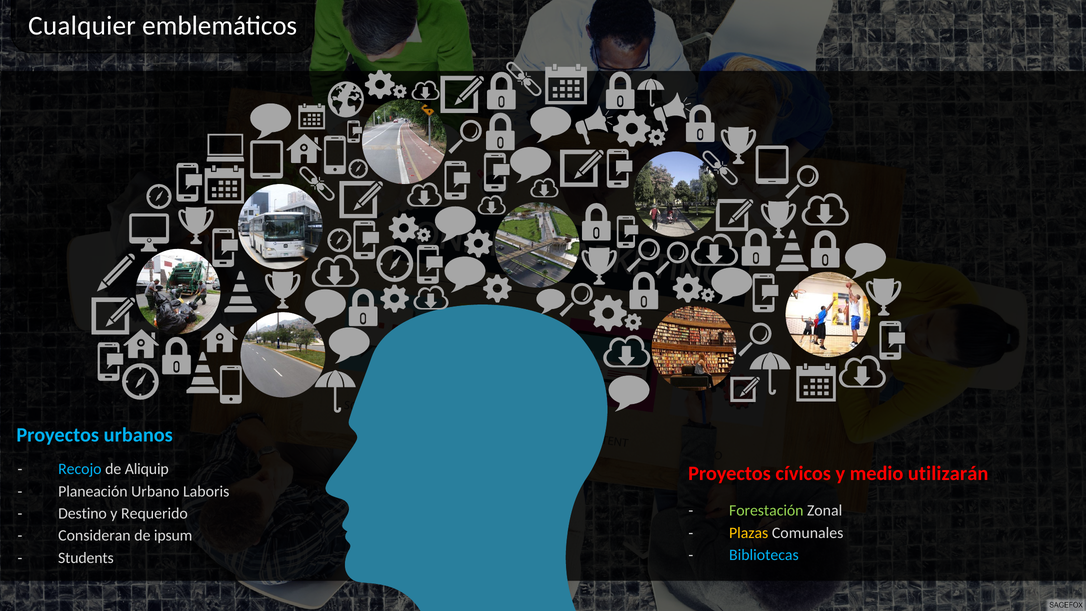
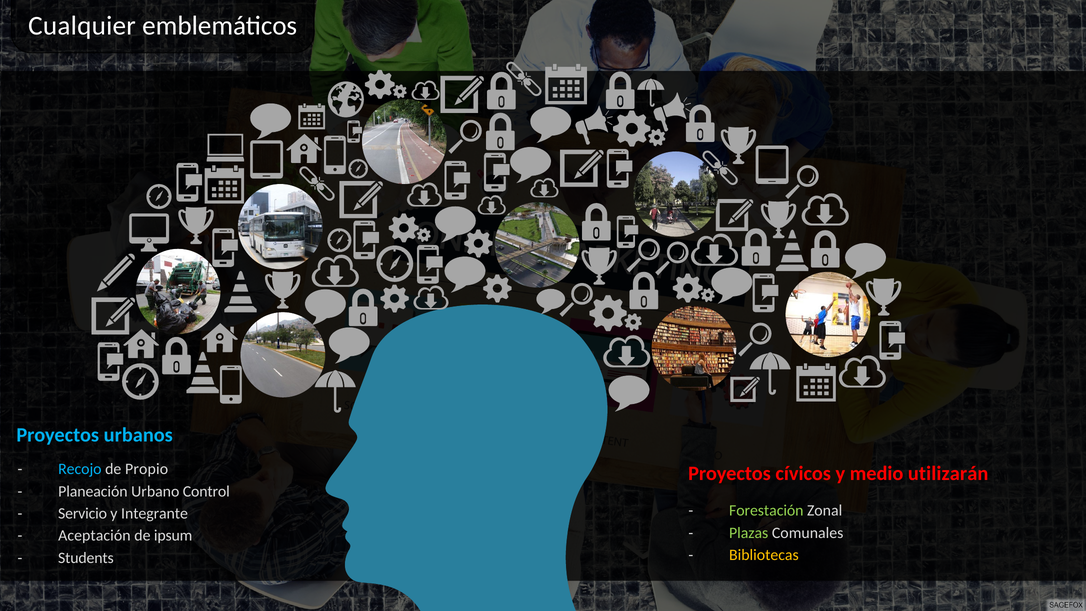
Aliquip: Aliquip -> Propio
Laboris: Laboris -> Control
Destino: Destino -> Servicio
Requerido: Requerido -> Integrante
Plazas colour: yellow -> light green
Consideran: Consideran -> Aceptación
Bibliotecas colour: light blue -> yellow
